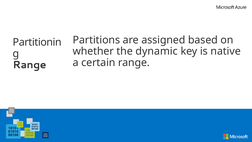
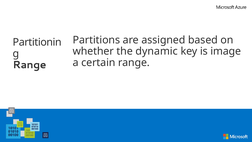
native: native -> image
